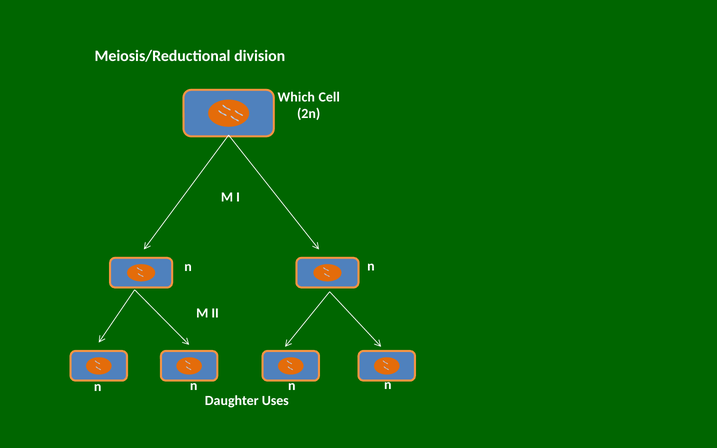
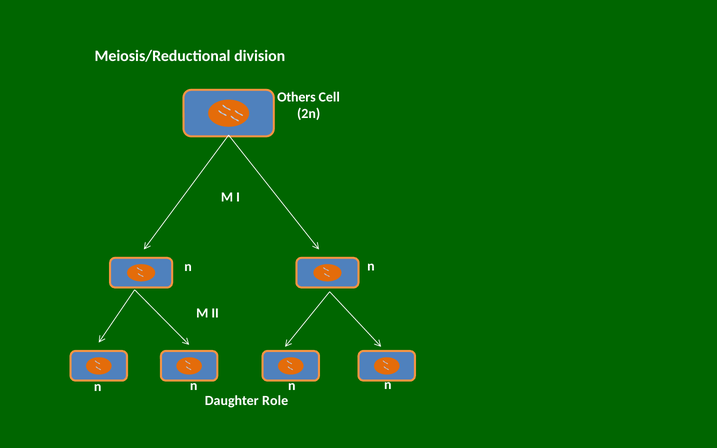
Which: Which -> Others
Uses: Uses -> Role
